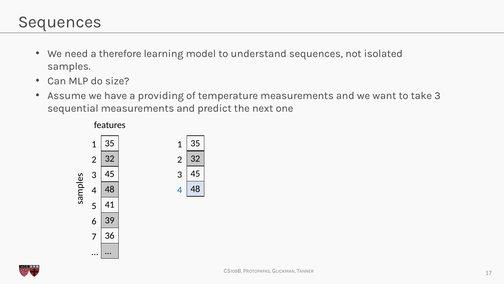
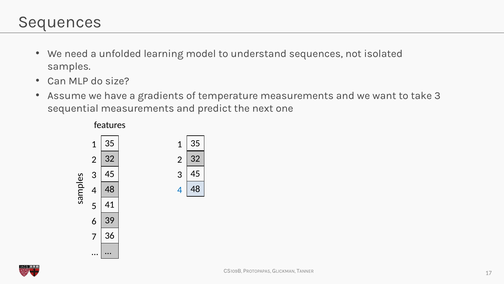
therefore: therefore -> unfolded
providing: providing -> gradients
